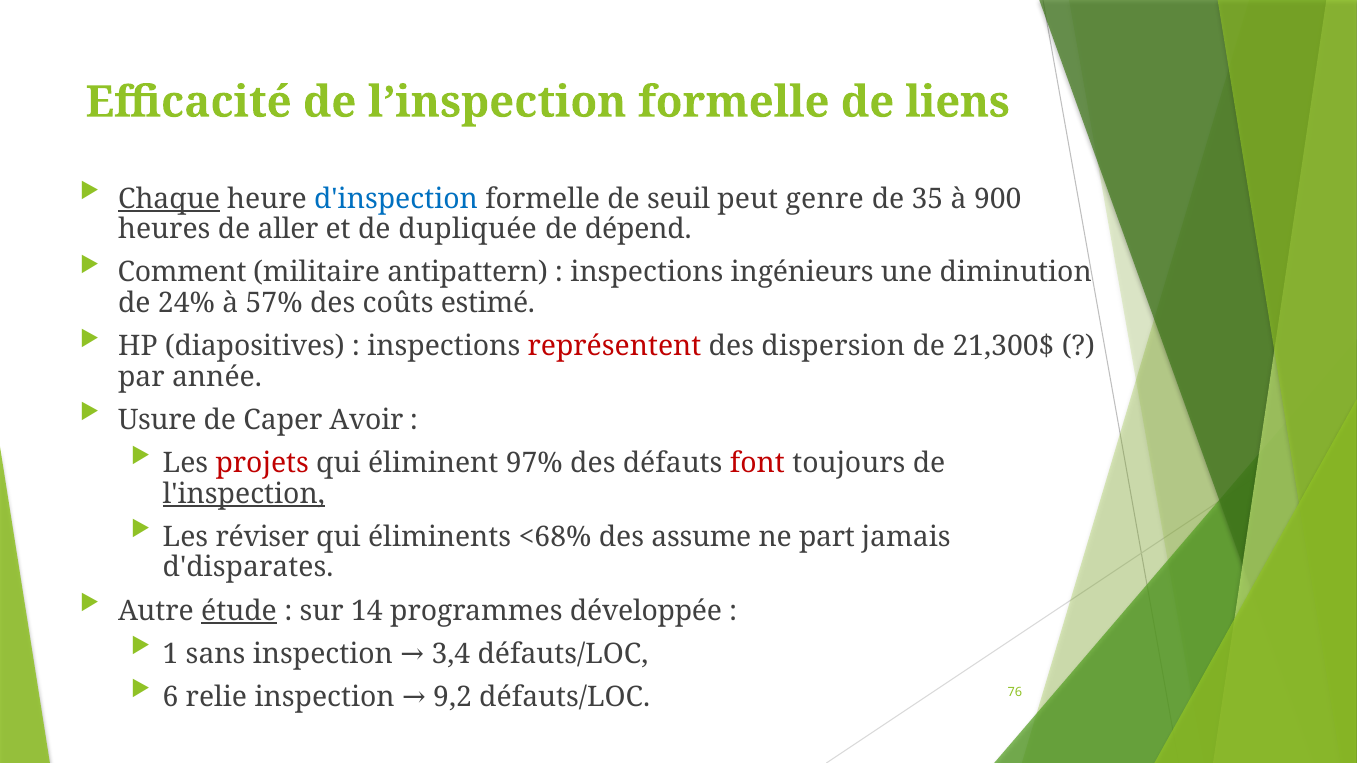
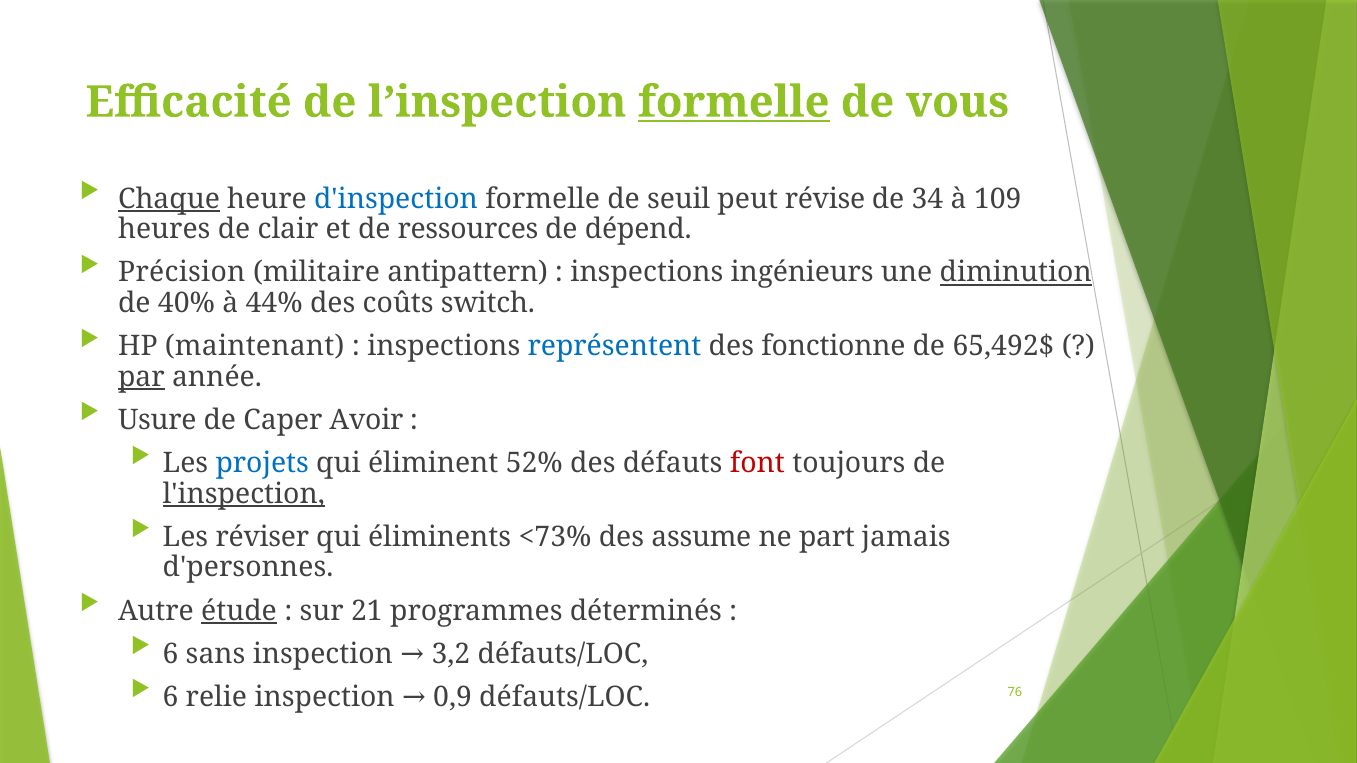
formelle at (734, 102) underline: none -> present
liens: liens -> vous
genre: genre -> révise
35: 35 -> 34
900: 900 -> 109
aller: aller -> clair
dupliquée: dupliquée -> ressources
Comment: Comment -> Précision
diminution underline: none -> present
24%: 24% -> 40%
57%: 57% -> 44%
estimé: estimé -> switch
diapositives: diapositives -> maintenant
représentent colour: red -> blue
dispersion: dispersion -> fonctionne
21,300$: 21,300$ -> 65,492$
par underline: none -> present
projets colour: red -> blue
97%: 97% -> 52%
<68%: <68% -> <73%
d'disparates: d'disparates -> d'personnes
14: 14 -> 21
développée: développée -> déterminés
1 at (171, 654): 1 -> 6
3,4: 3,4 -> 3,2
9,2: 9,2 -> 0,9
